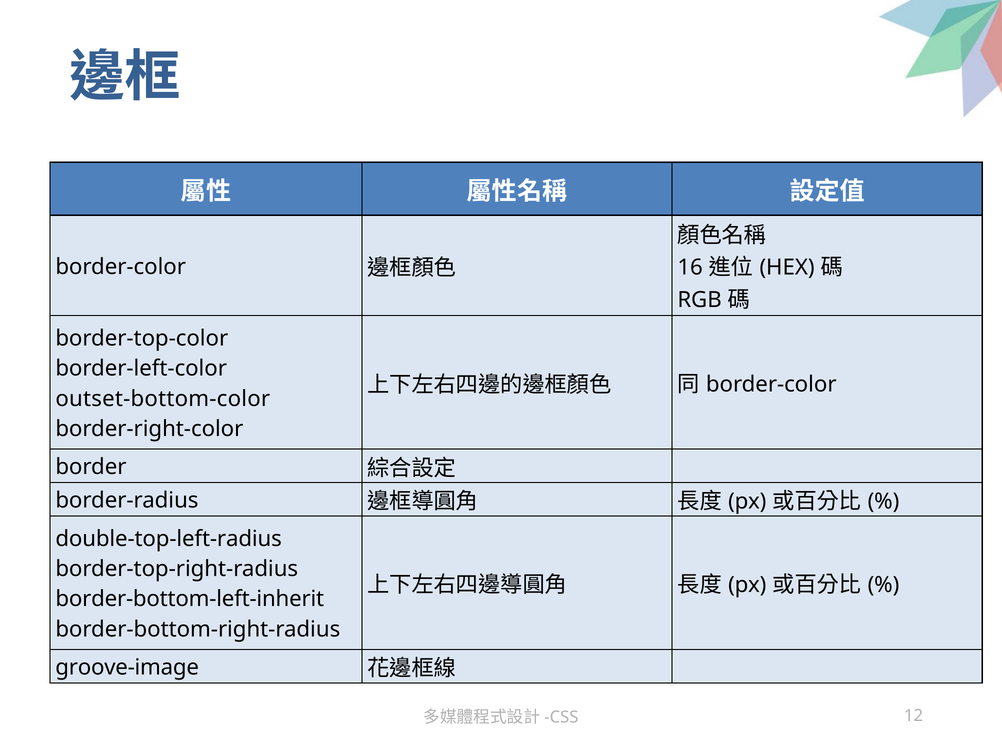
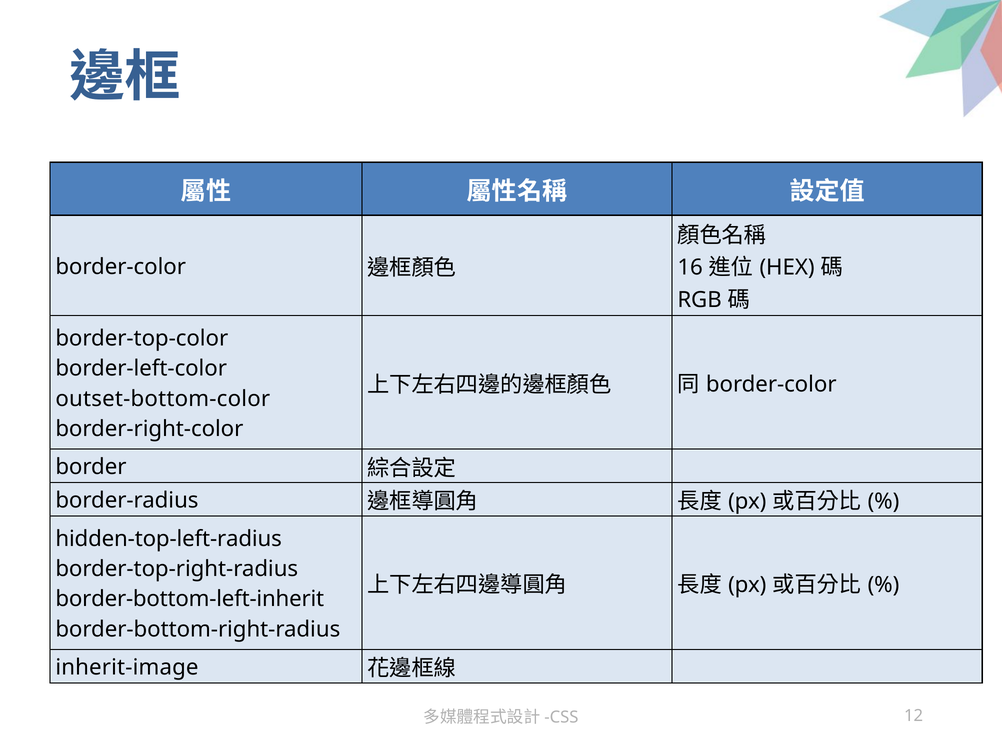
double-top-left-radius: double-top-left-radius -> hidden-top-left-radius
groove-image: groove-image -> inherit-image
